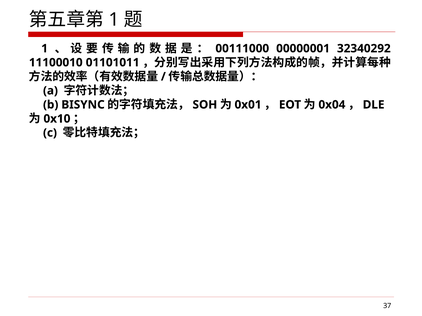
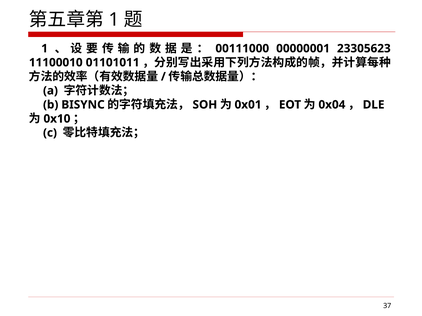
32340292: 32340292 -> 23305623
